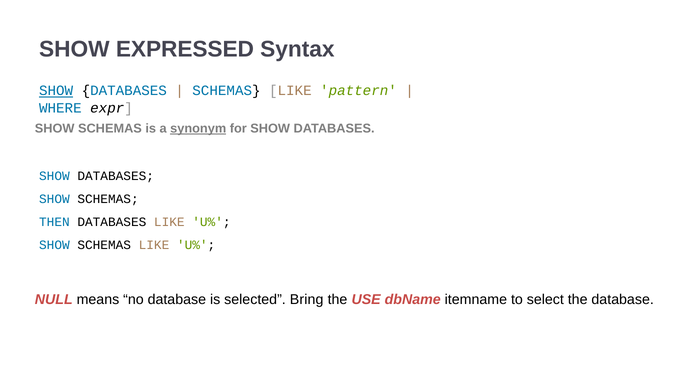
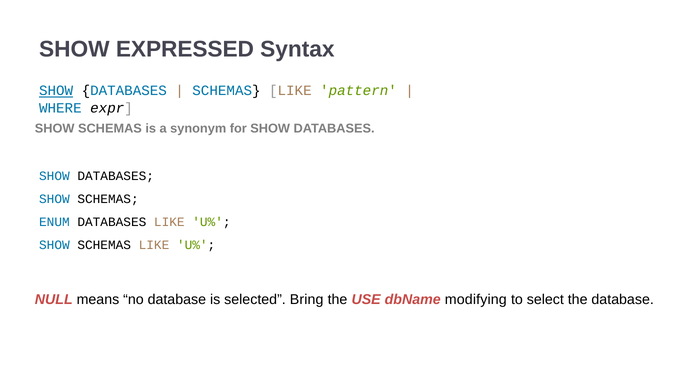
synonym underline: present -> none
THEN: THEN -> ENUM
itemname: itemname -> modifying
